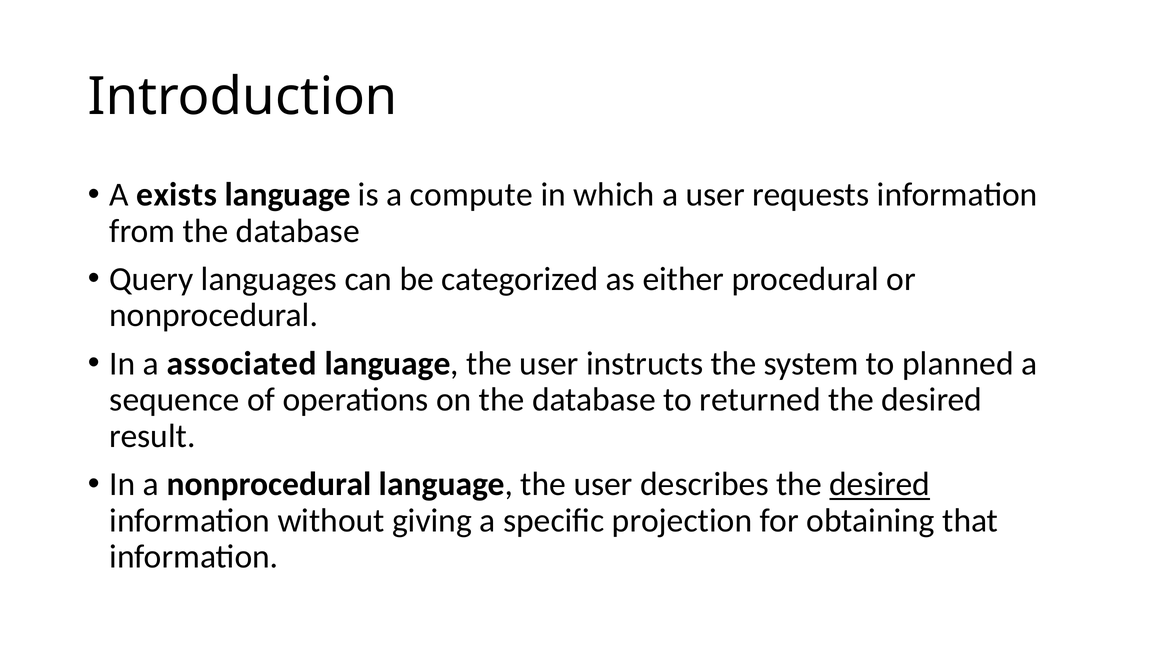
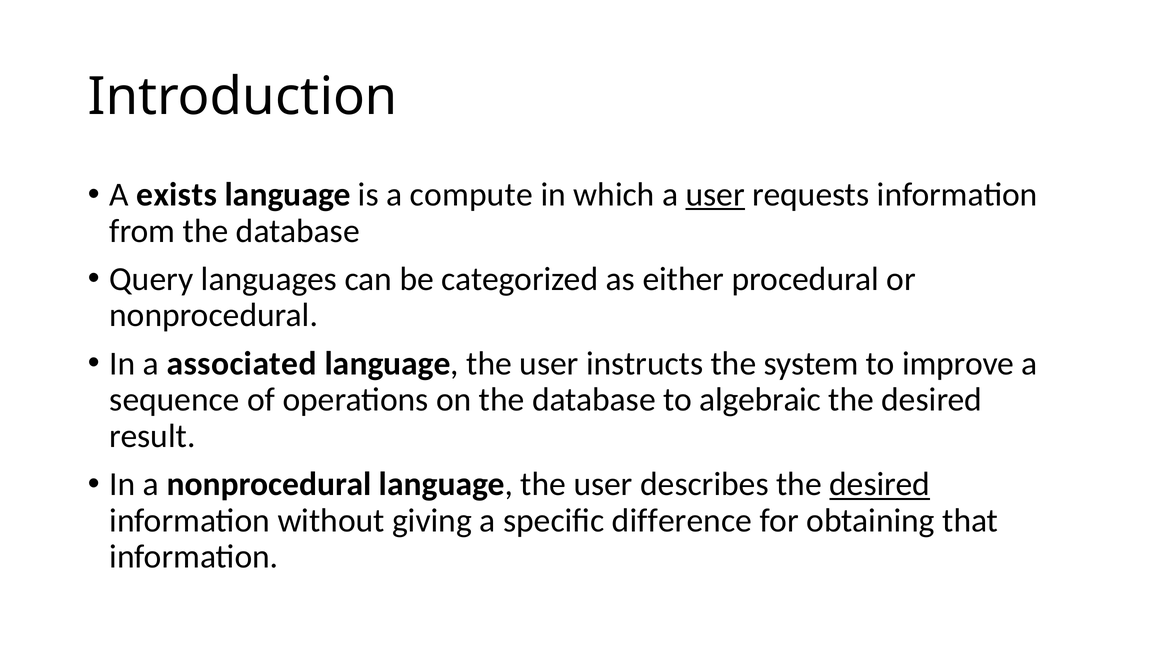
user at (715, 195) underline: none -> present
planned: planned -> improve
returned: returned -> algebraic
projection: projection -> difference
